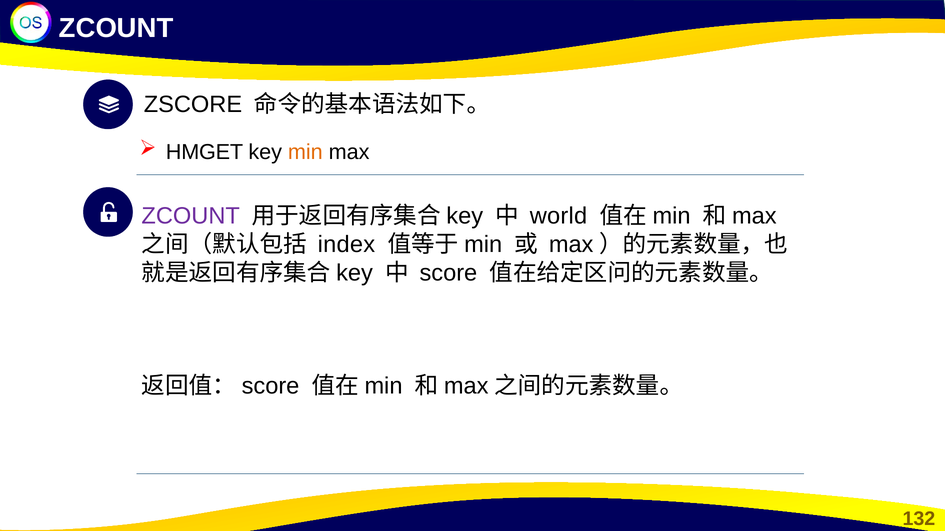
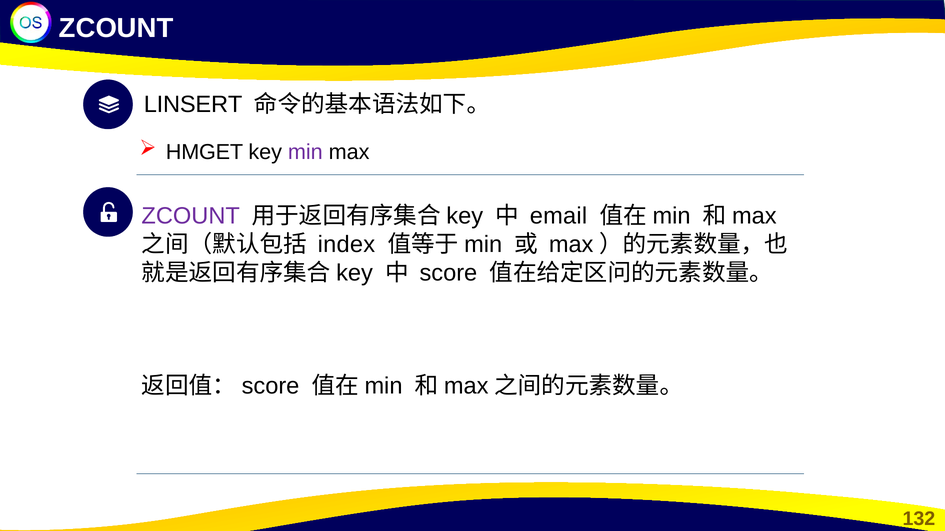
ZSCORE: ZSCORE -> LINSERT
min colour: orange -> purple
world: world -> email
